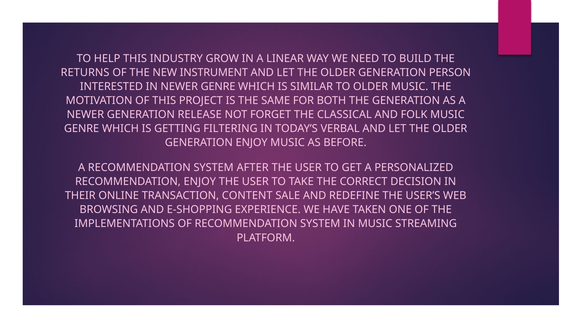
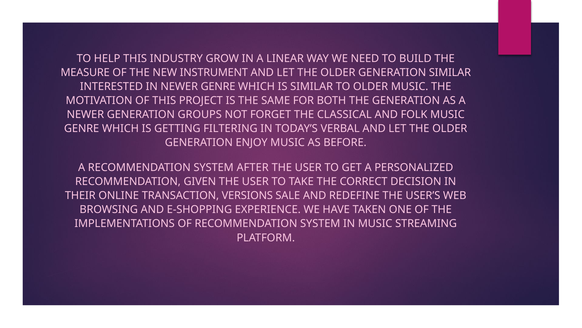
RETURNS: RETURNS -> MEASURE
GENERATION PERSON: PERSON -> SIMILAR
RELEASE: RELEASE -> GROUPS
RECOMMENDATION ENJOY: ENJOY -> GIVEN
CONTENT: CONTENT -> VERSIONS
